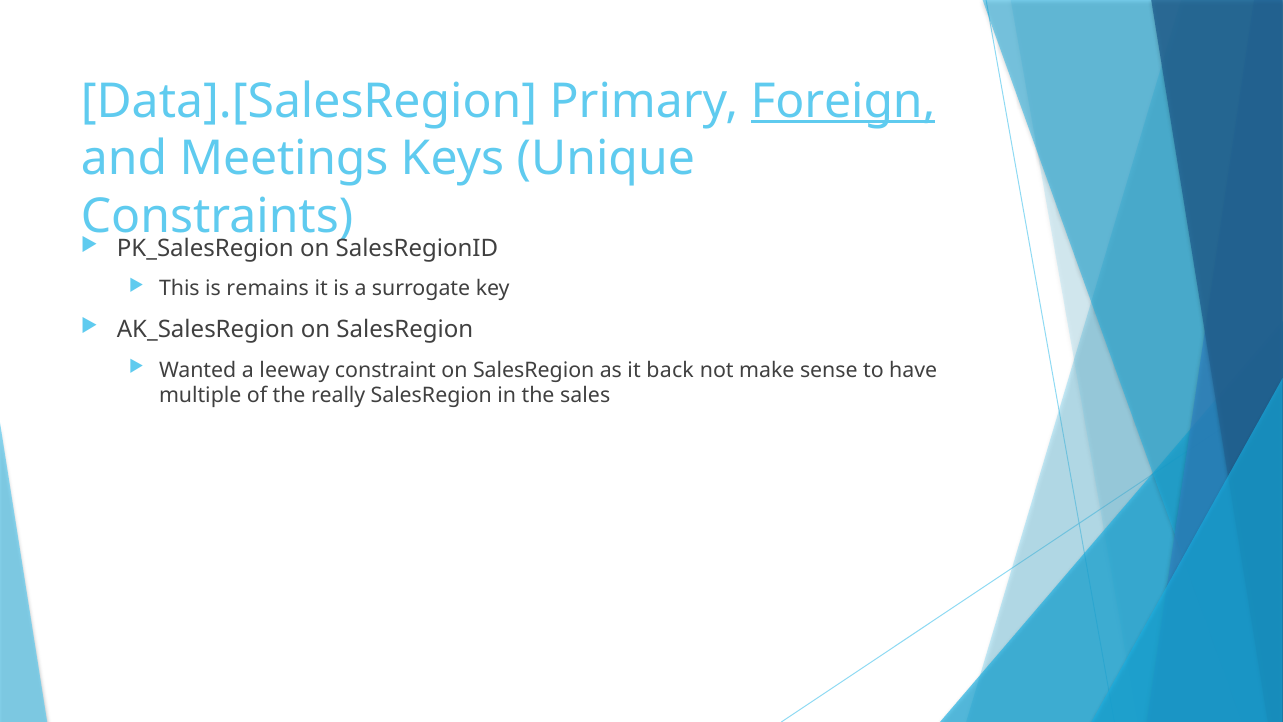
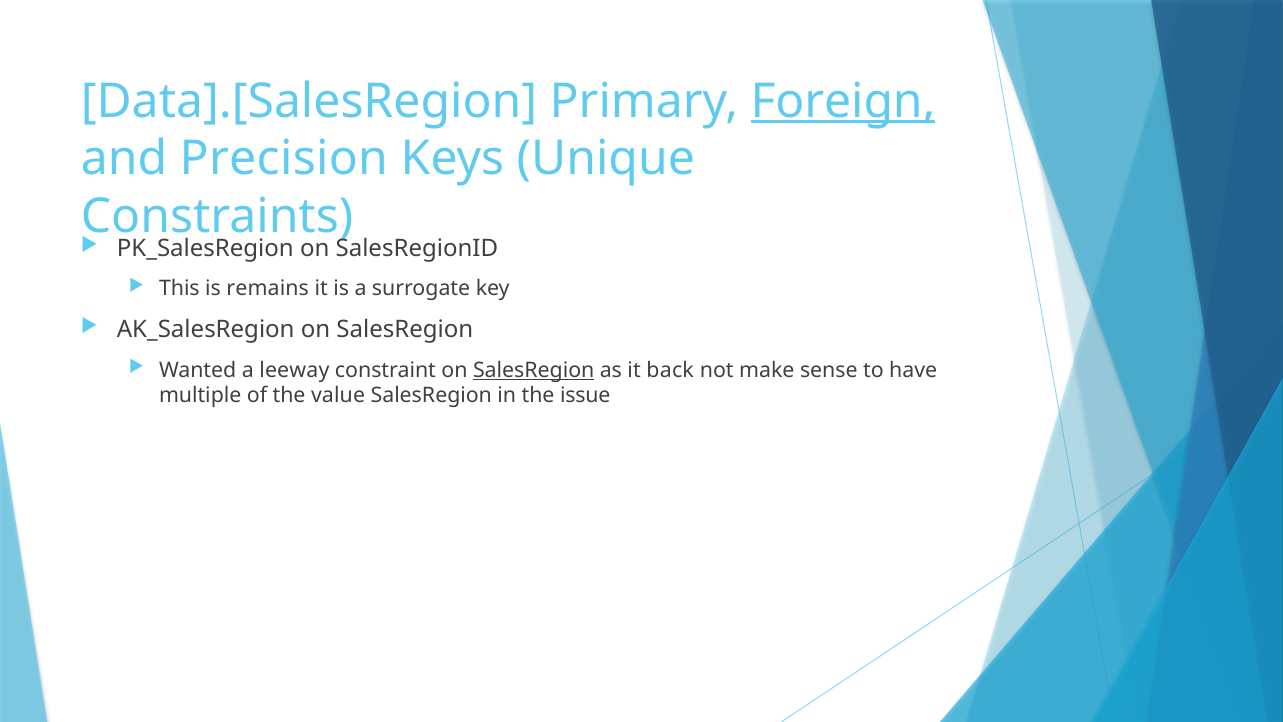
Meetings: Meetings -> Precision
SalesRegion at (534, 370) underline: none -> present
really: really -> value
sales: sales -> issue
